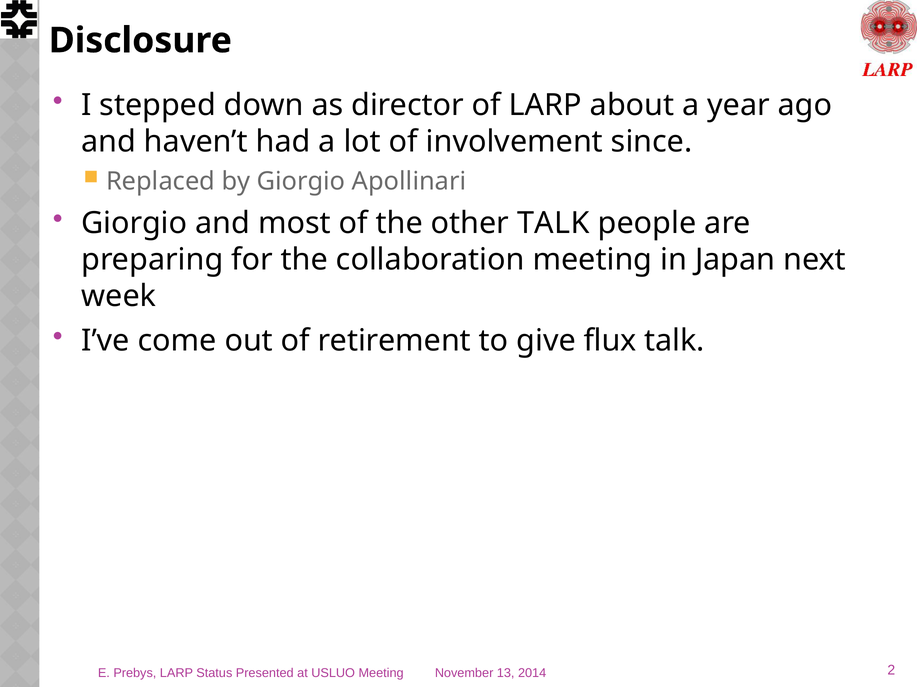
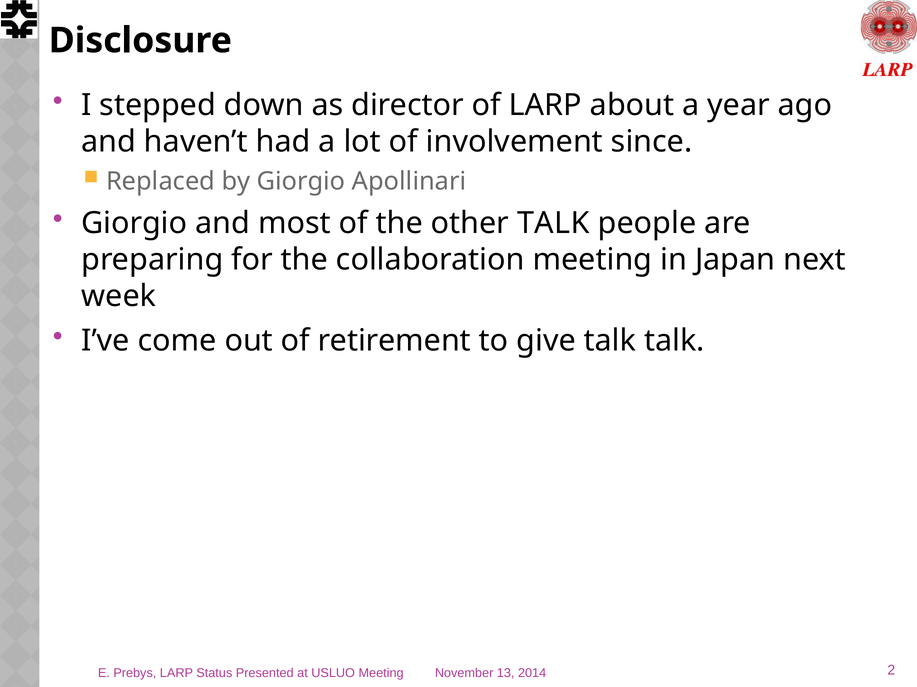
give flux: flux -> talk
